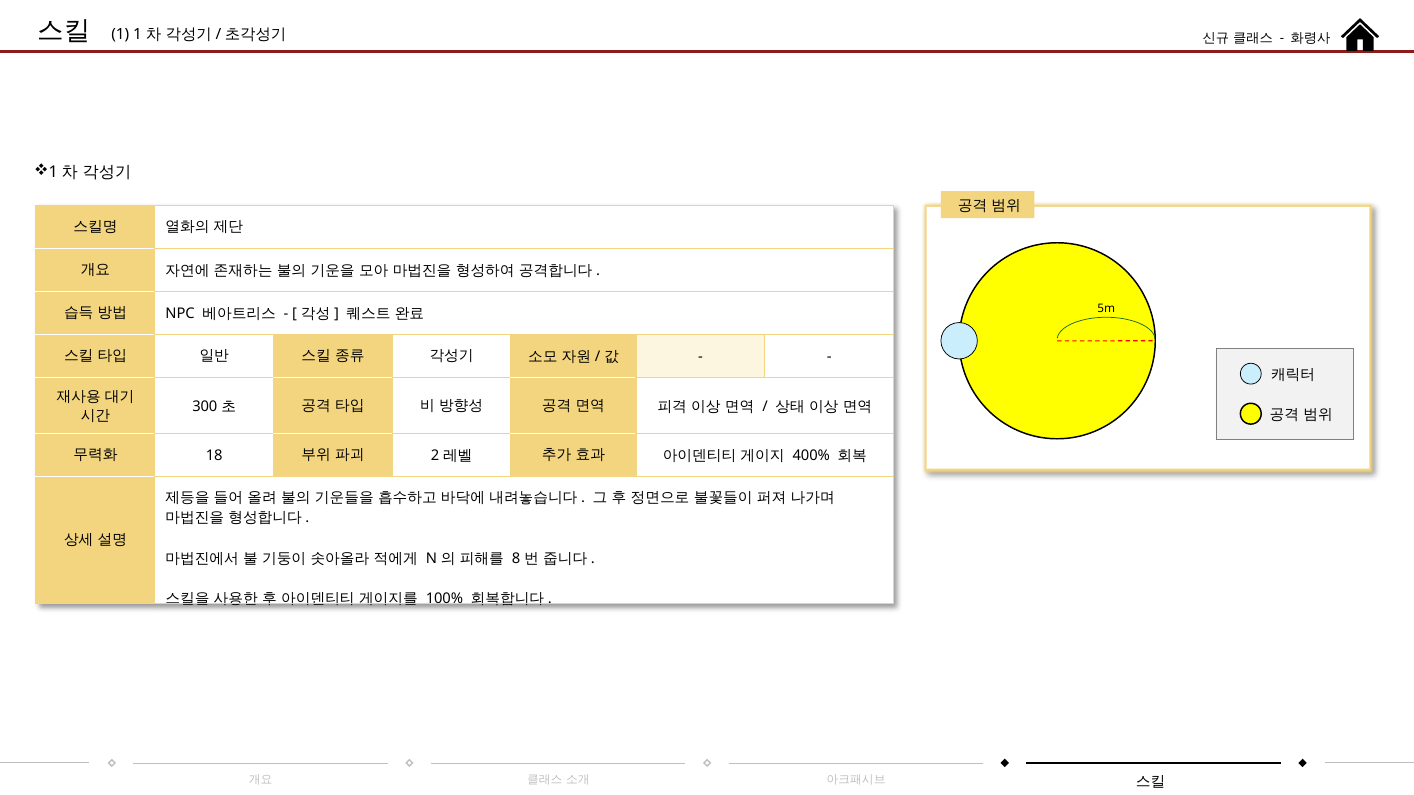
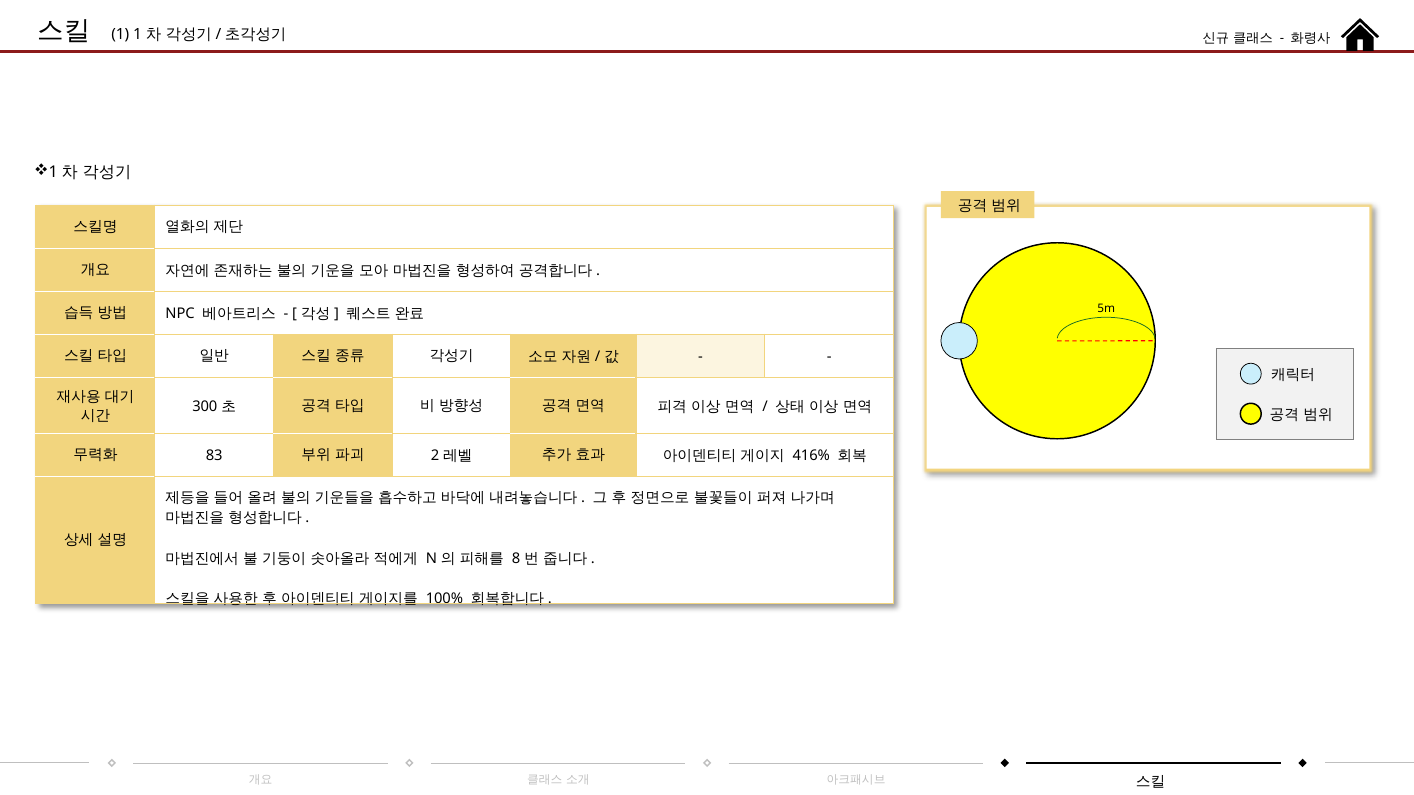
18: 18 -> 83
400%: 400% -> 416%
